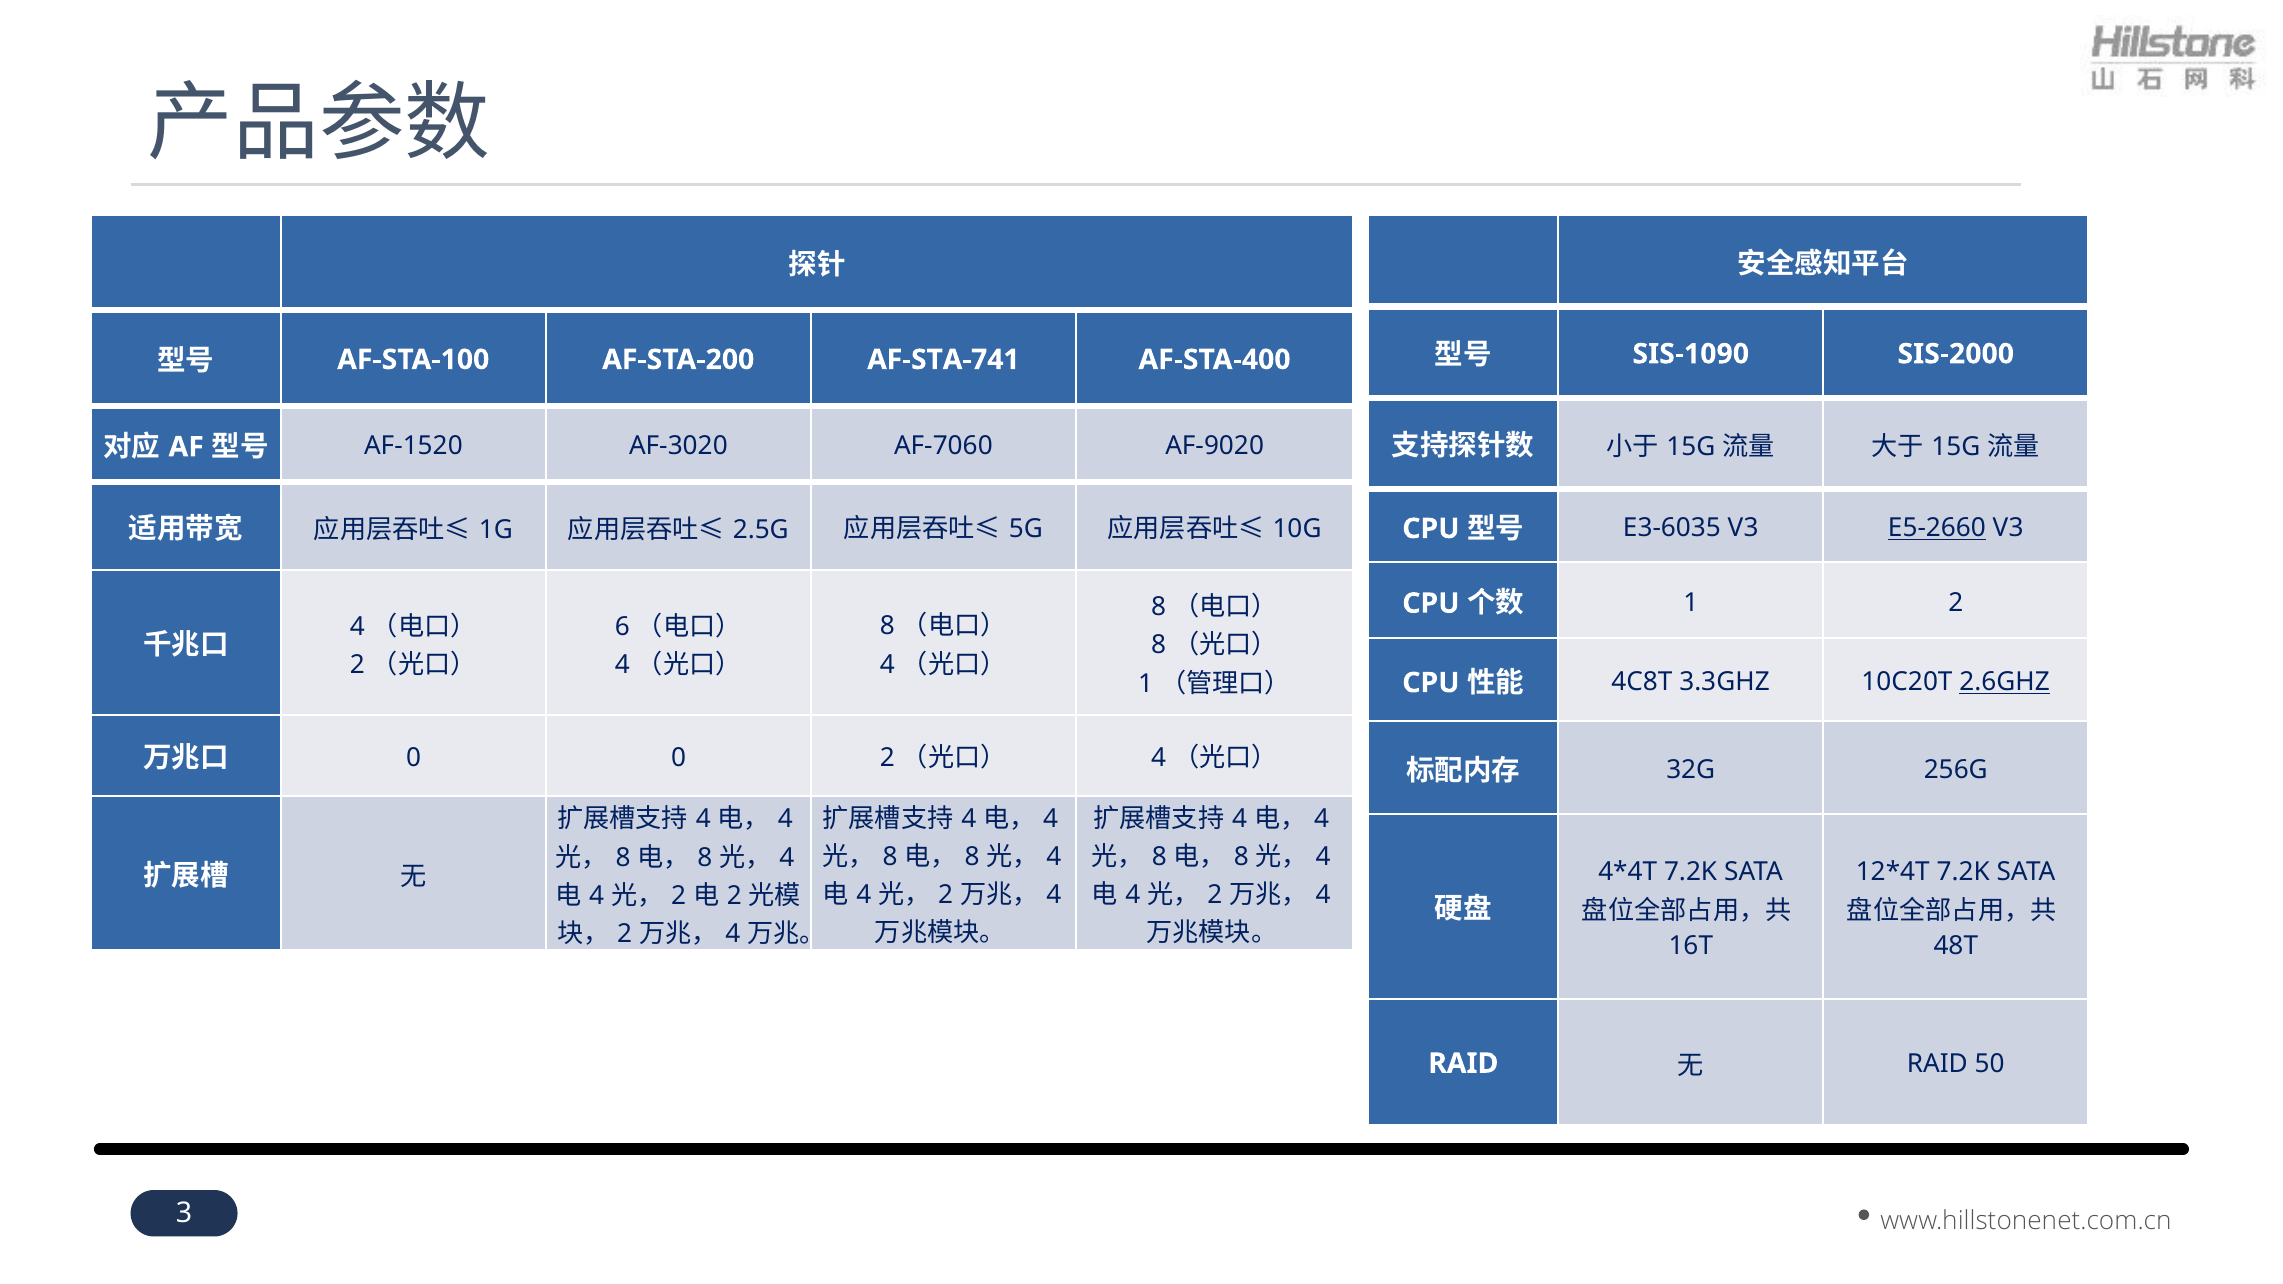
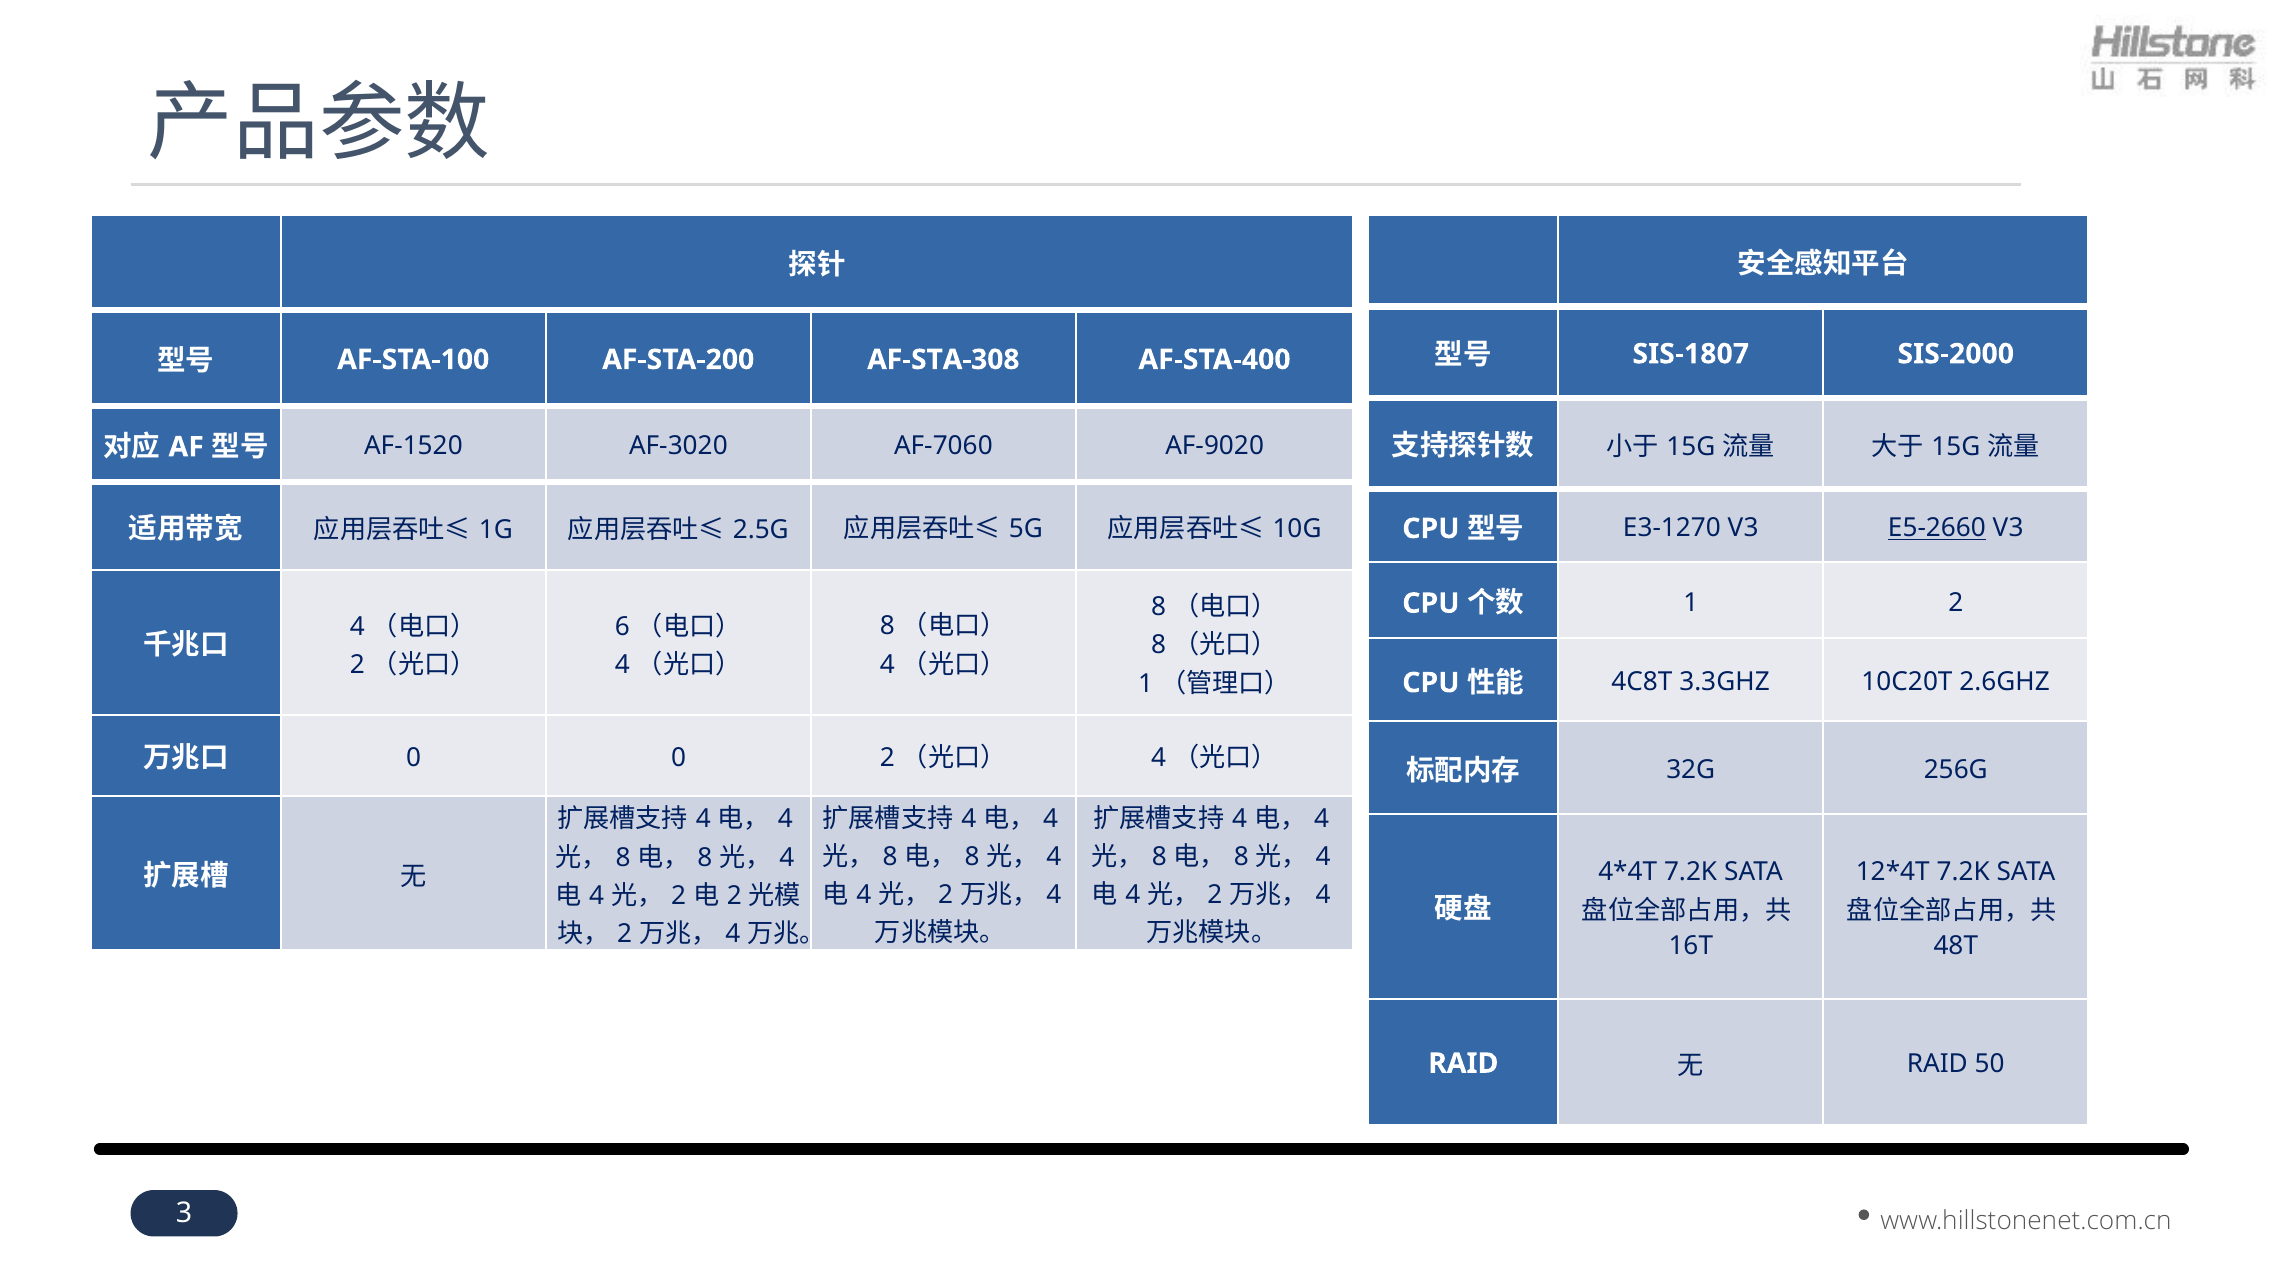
SIS-1090: SIS-1090 -> SIS-1807
AF-STA-741: AF-STA-741 -> AF-STA-308
E3-6035: E3-6035 -> E3-1270
2.6GHZ underline: present -> none
